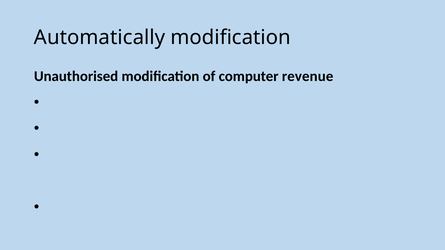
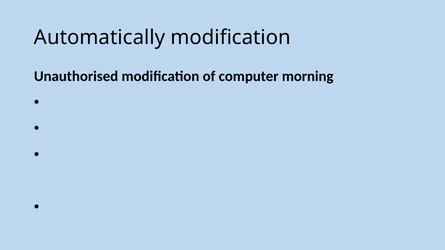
revenue: revenue -> morning
